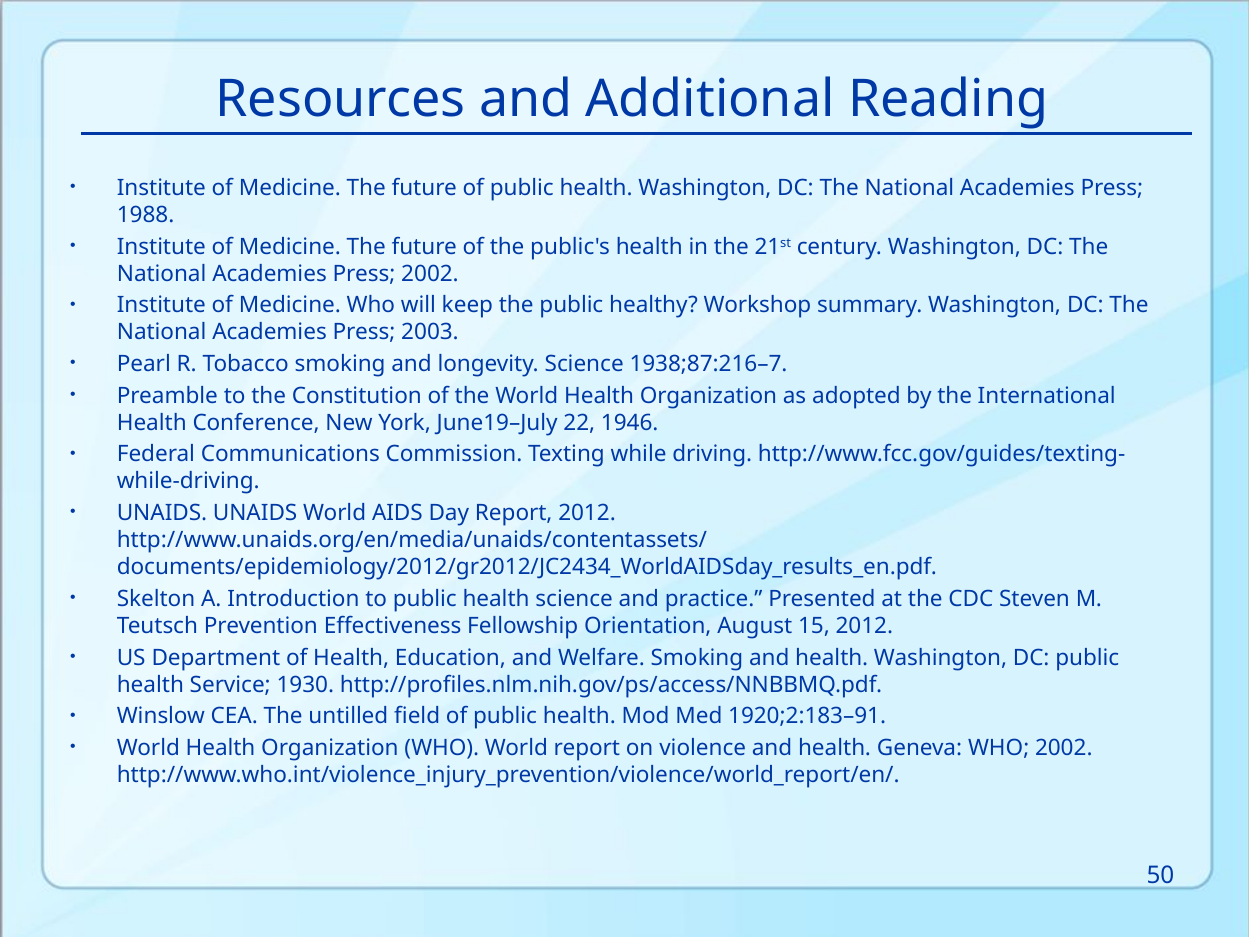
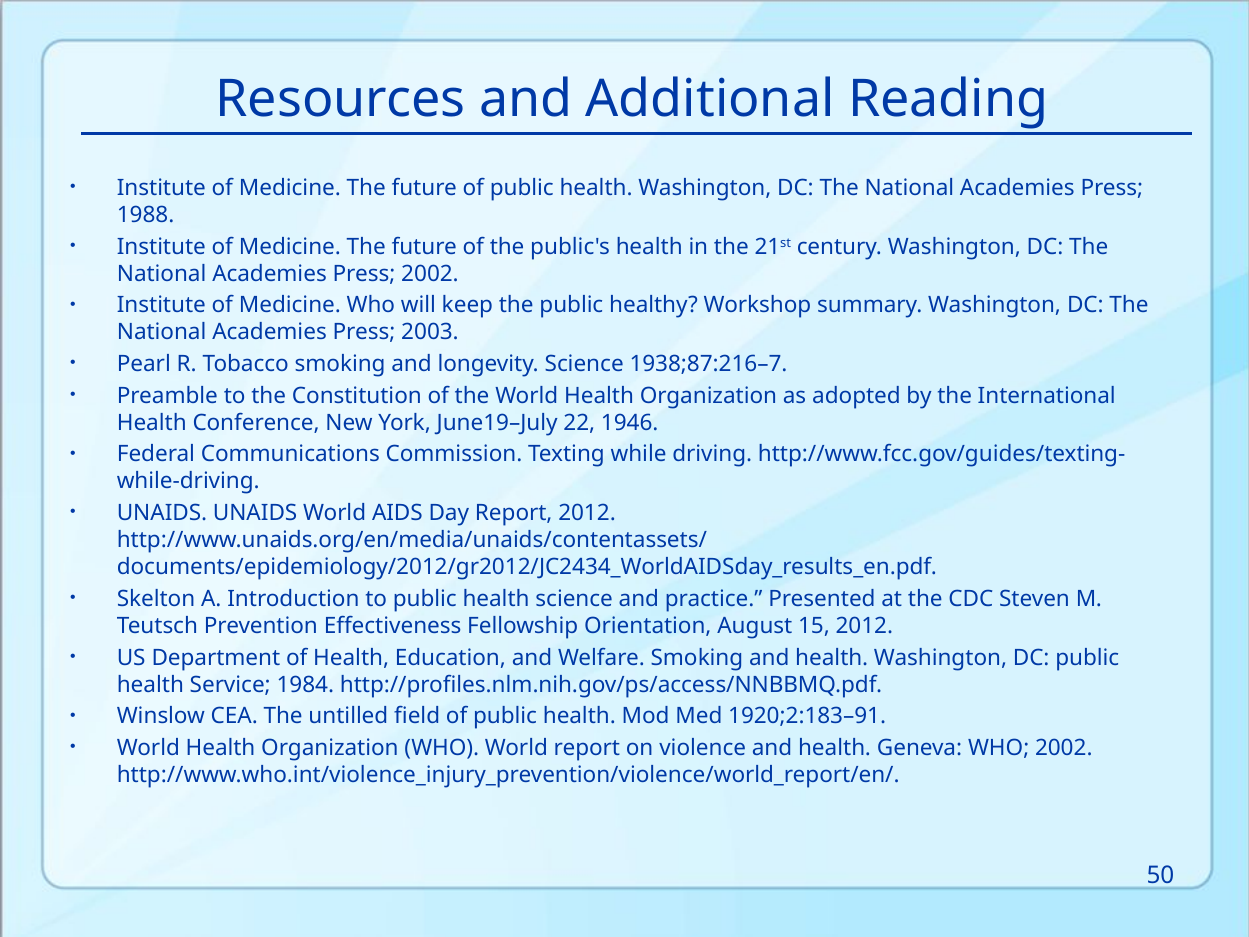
1930: 1930 -> 1984
